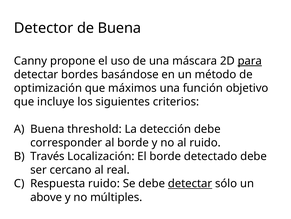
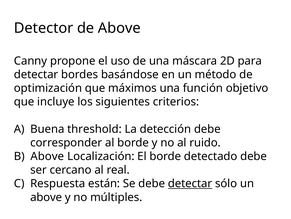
de Buena: Buena -> Above
para underline: present -> none
Través at (47, 156): Través -> Above
Respuesta ruido: ruido -> están
